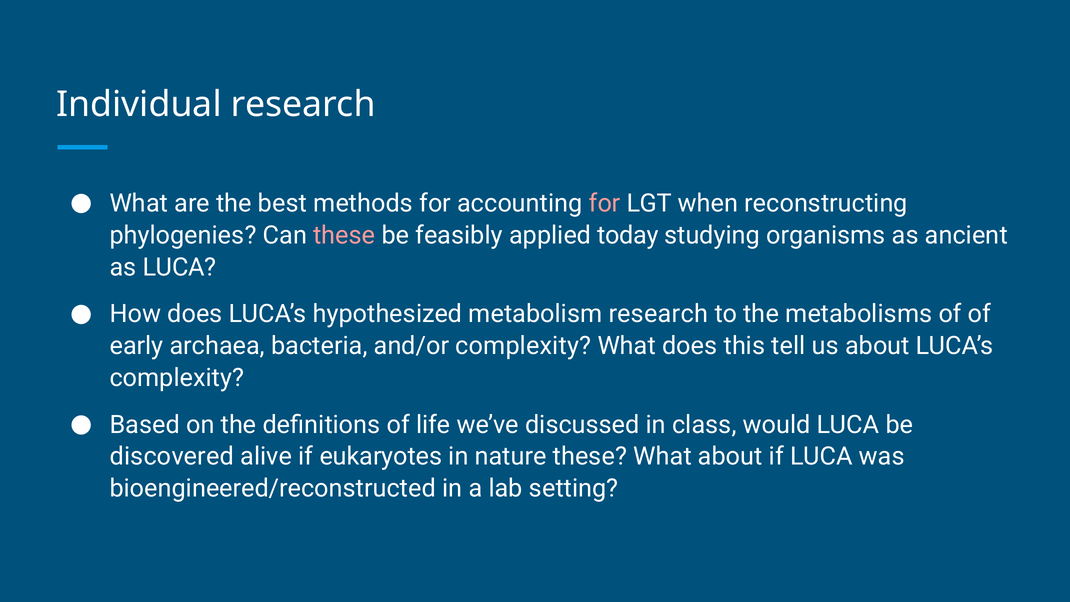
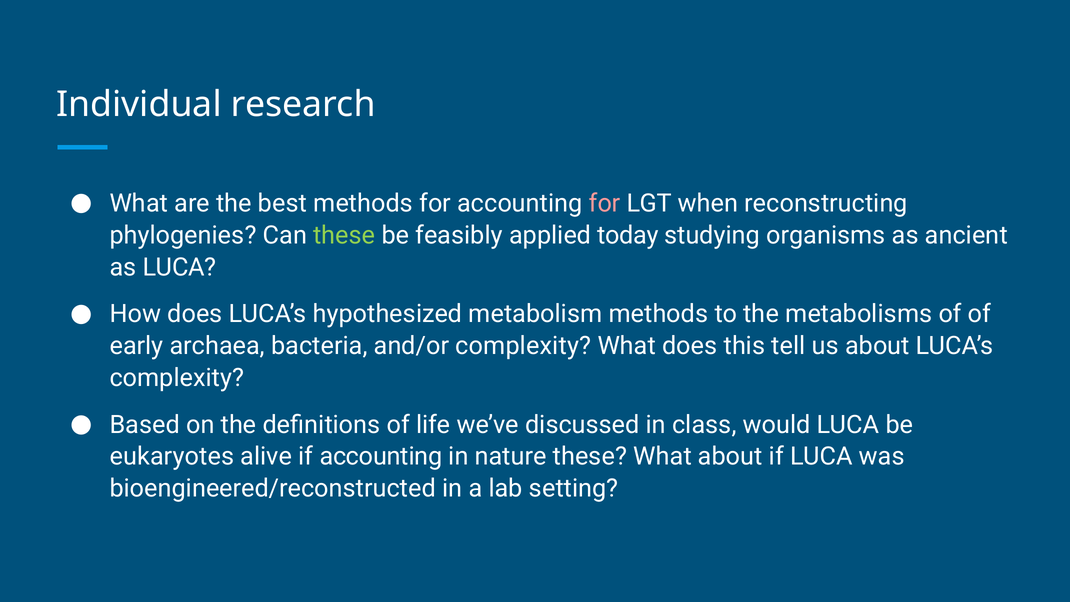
these at (344, 235) colour: pink -> light green
metabolism research: research -> methods
discovered: discovered -> eukaryotes
if eukaryotes: eukaryotes -> accounting
